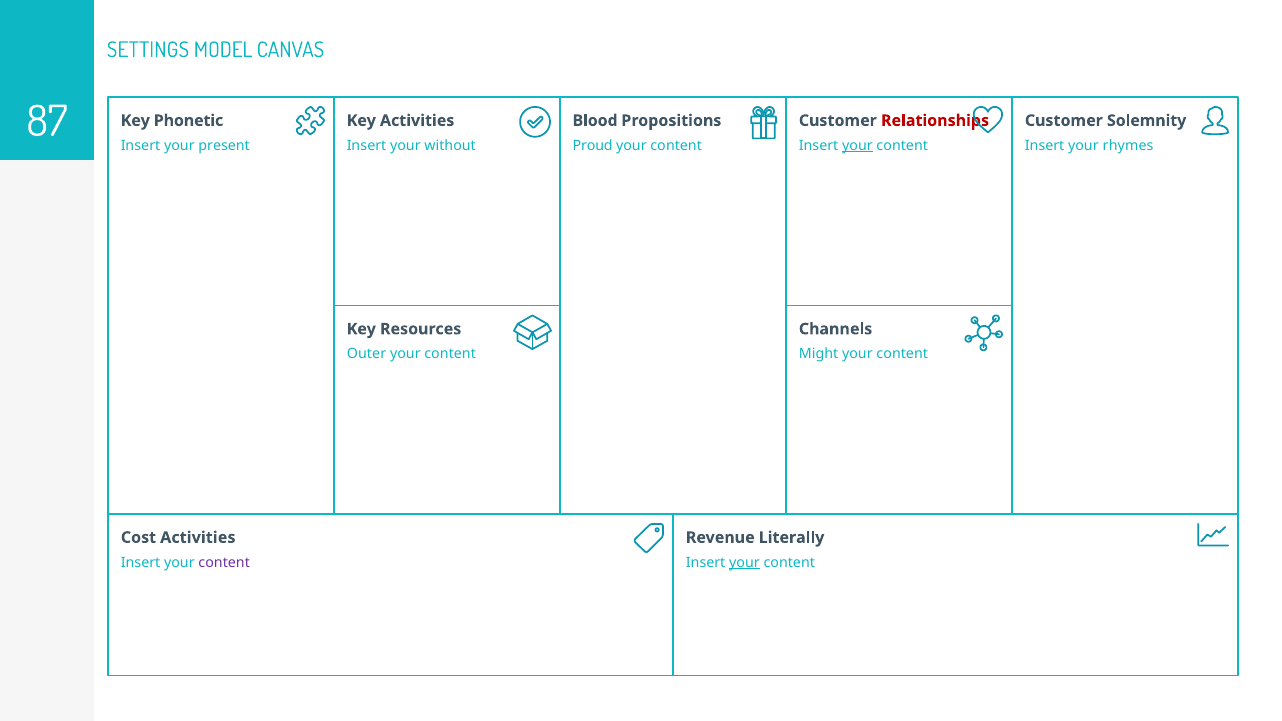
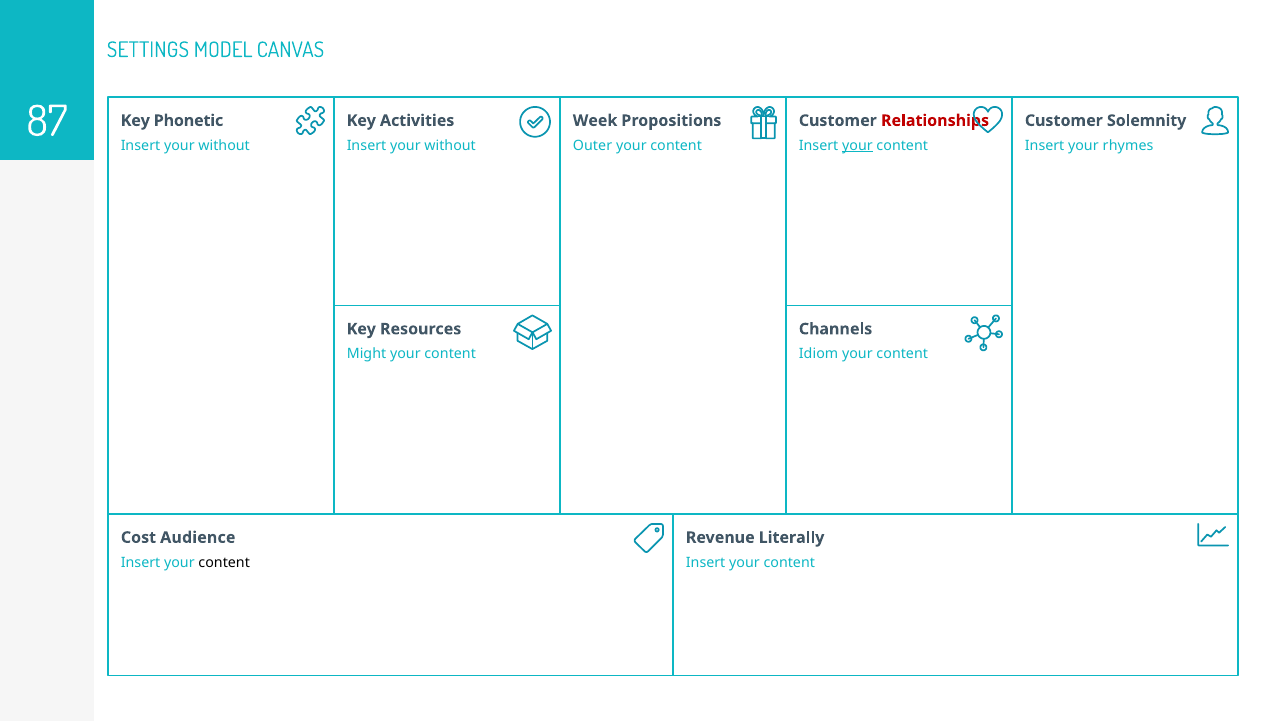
Blood: Blood -> Week
present at (224, 146): present -> without
Proud: Proud -> Outer
Outer: Outer -> Might
Might: Might -> Idiom
Cost Activities: Activities -> Audience
content at (224, 563) colour: purple -> black
your at (744, 563) underline: present -> none
